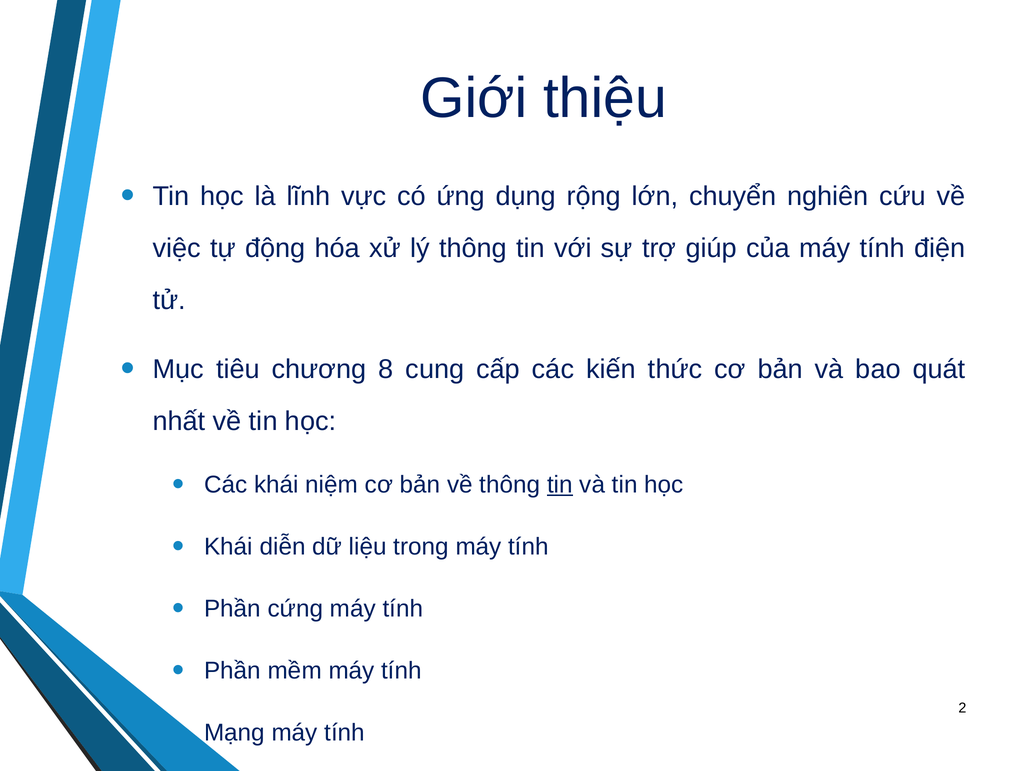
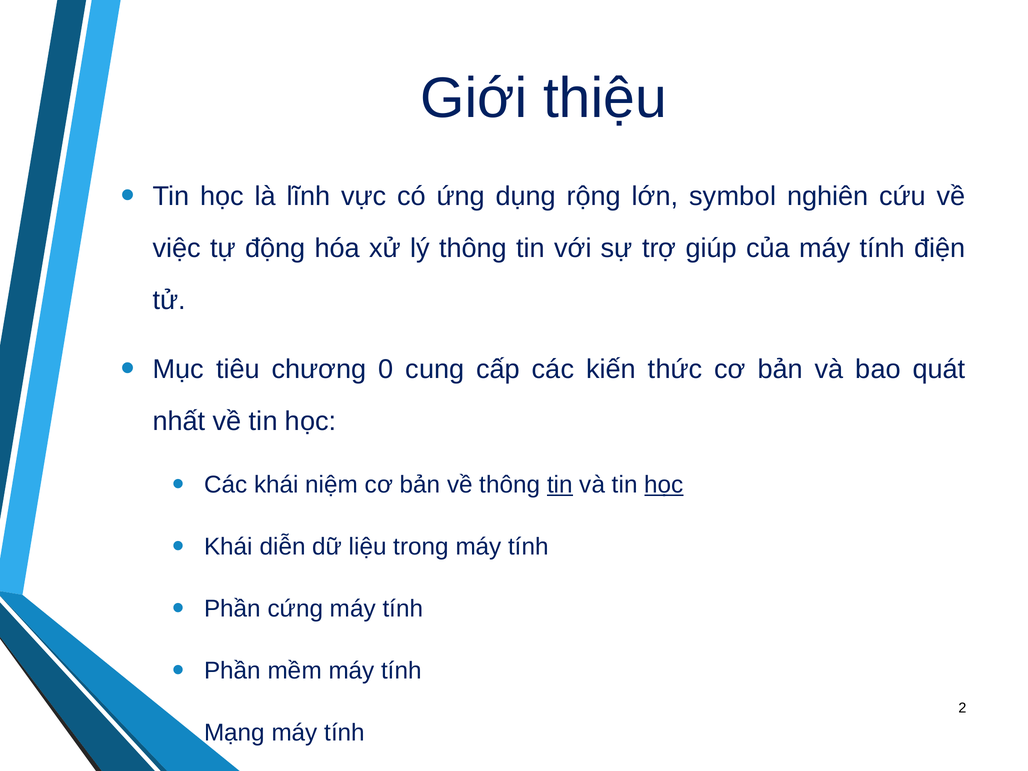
chuyển: chuyển -> symbol
8: 8 -> 0
học at (664, 485) underline: none -> present
